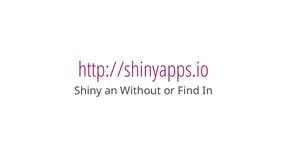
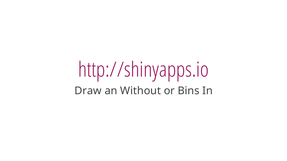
Shiny: Shiny -> Draw
Find: Find -> Bins
